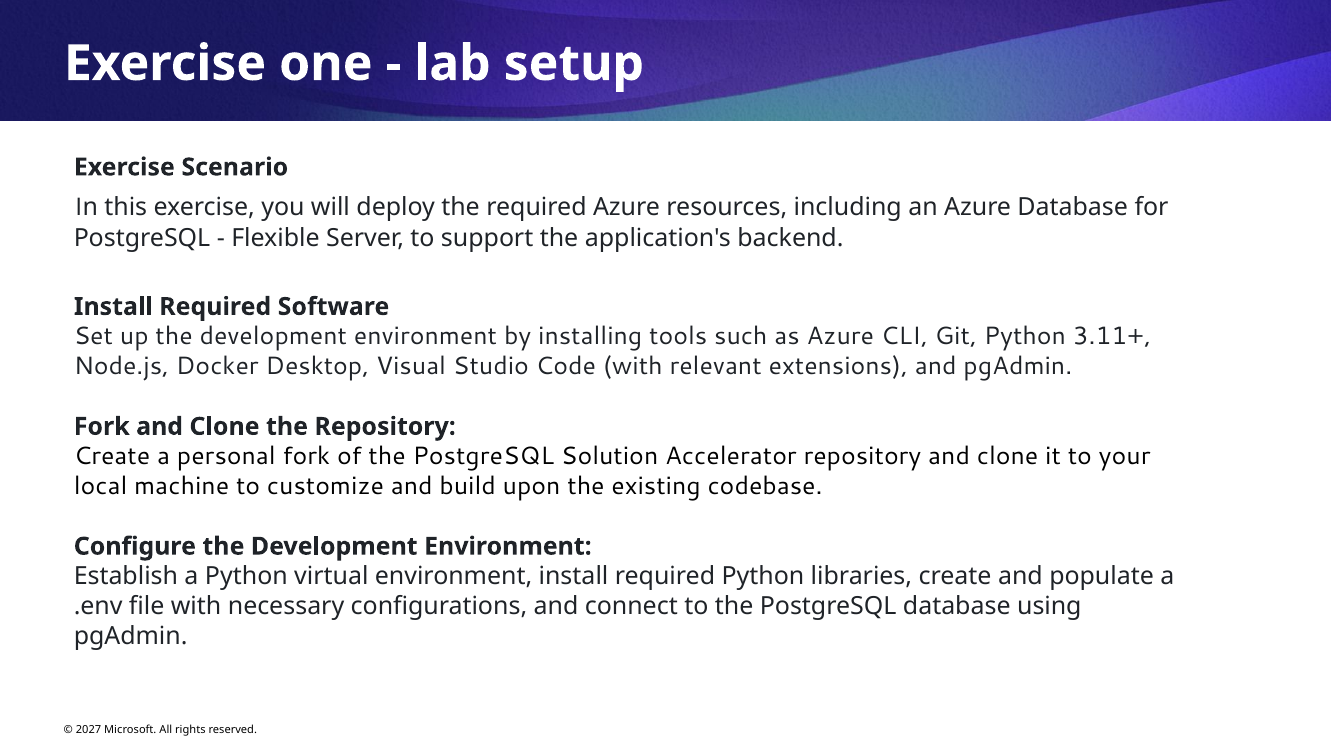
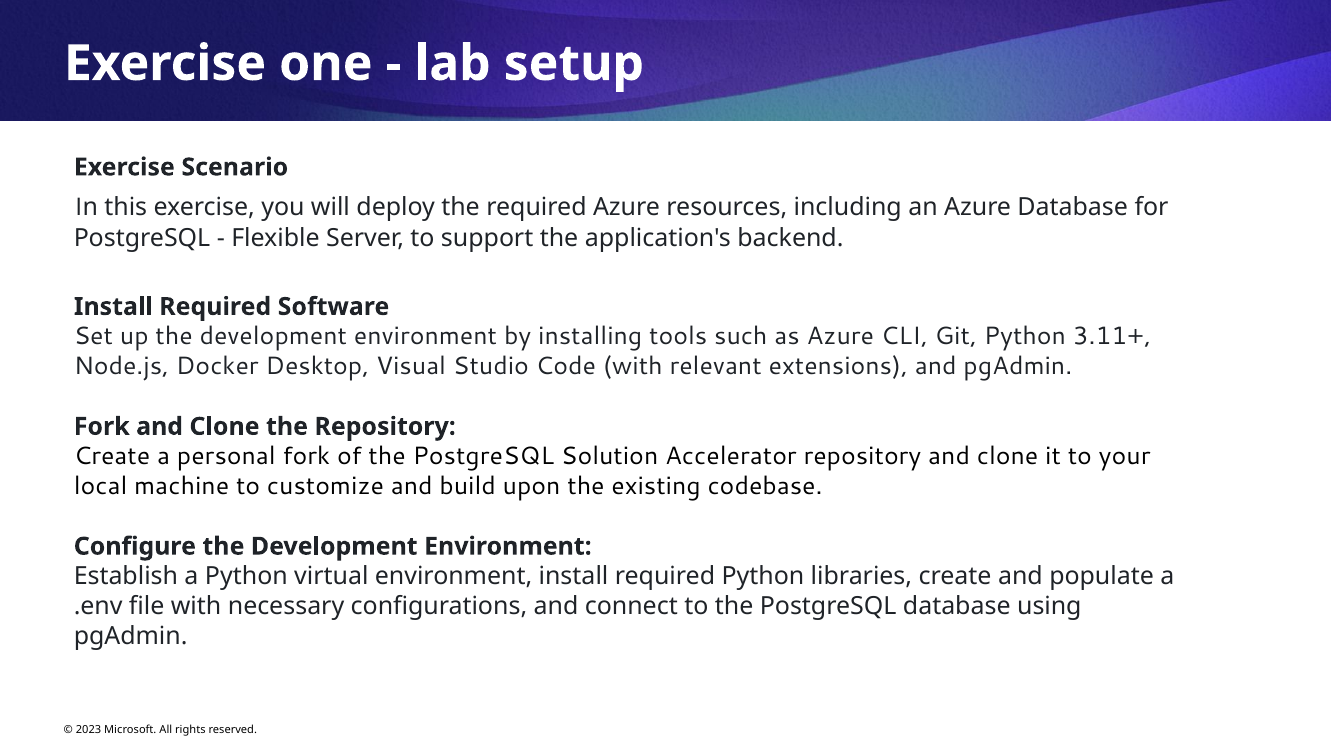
2027: 2027 -> 2023
